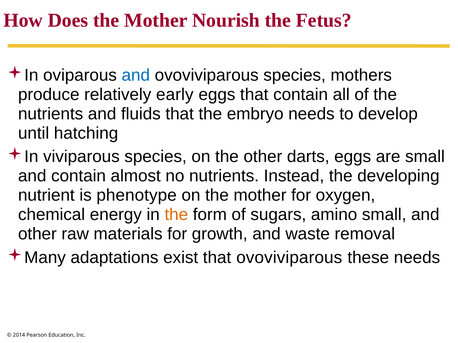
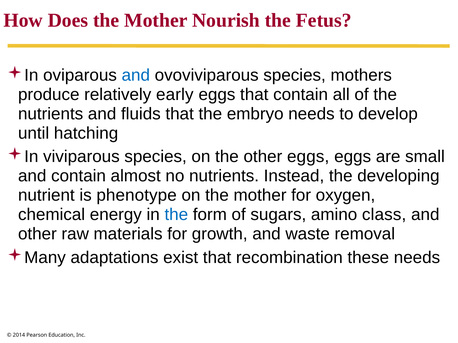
other darts: darts -> eggs
the at (176, 215) colour: orange -> blue
amino small: small -> class
that ovoviviparous: ovoviviparous -> recombination
